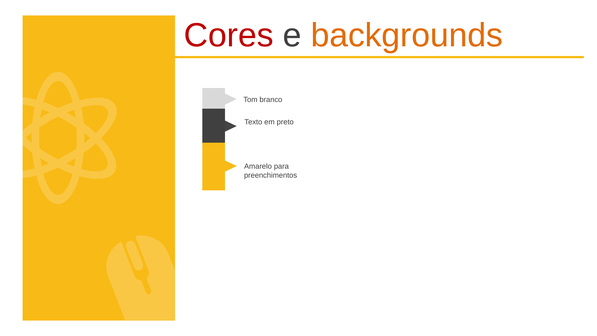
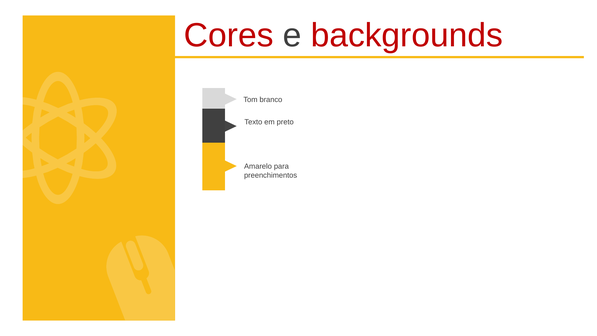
backgrounds colour: orange -> red
